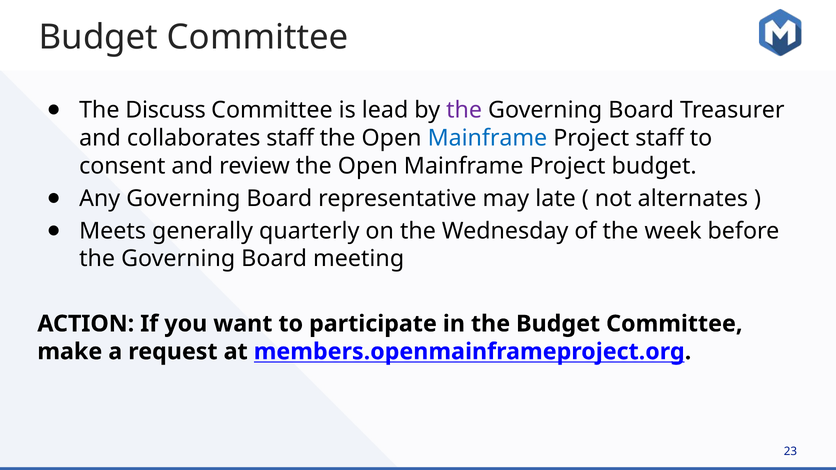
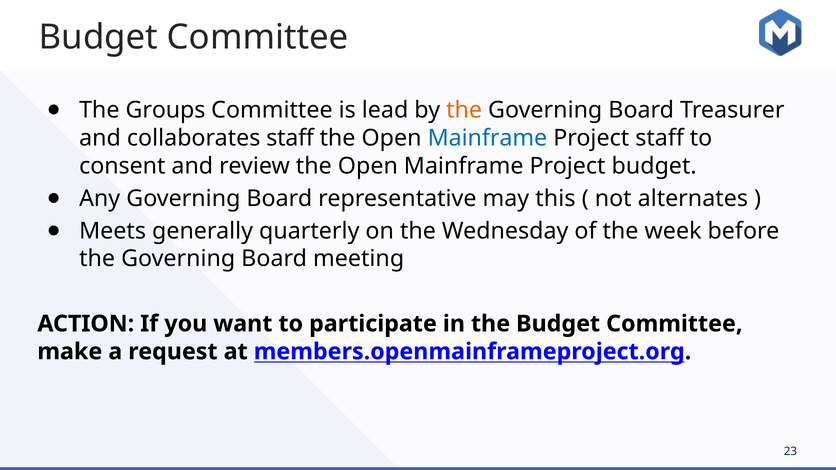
Discuss: Discuss -> Groups
the at (464, 110) colour: purple -> orange
late: late -> this
